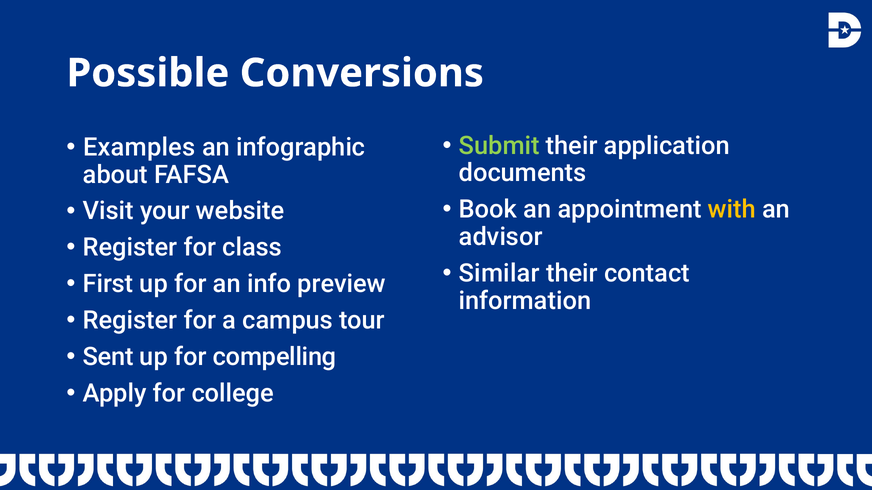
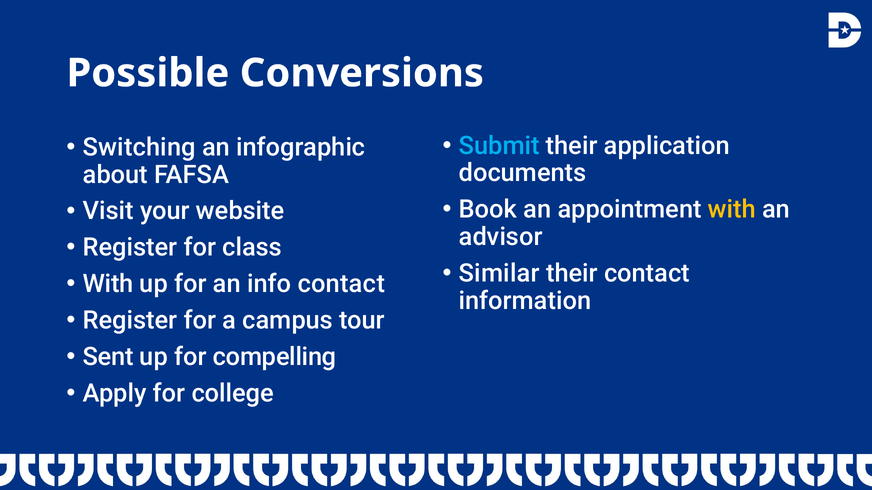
Submit colour: light green -> light blue
Examples: Examples -> Switching
First at (108, 284): First -> With
info preview: preview -> contact
